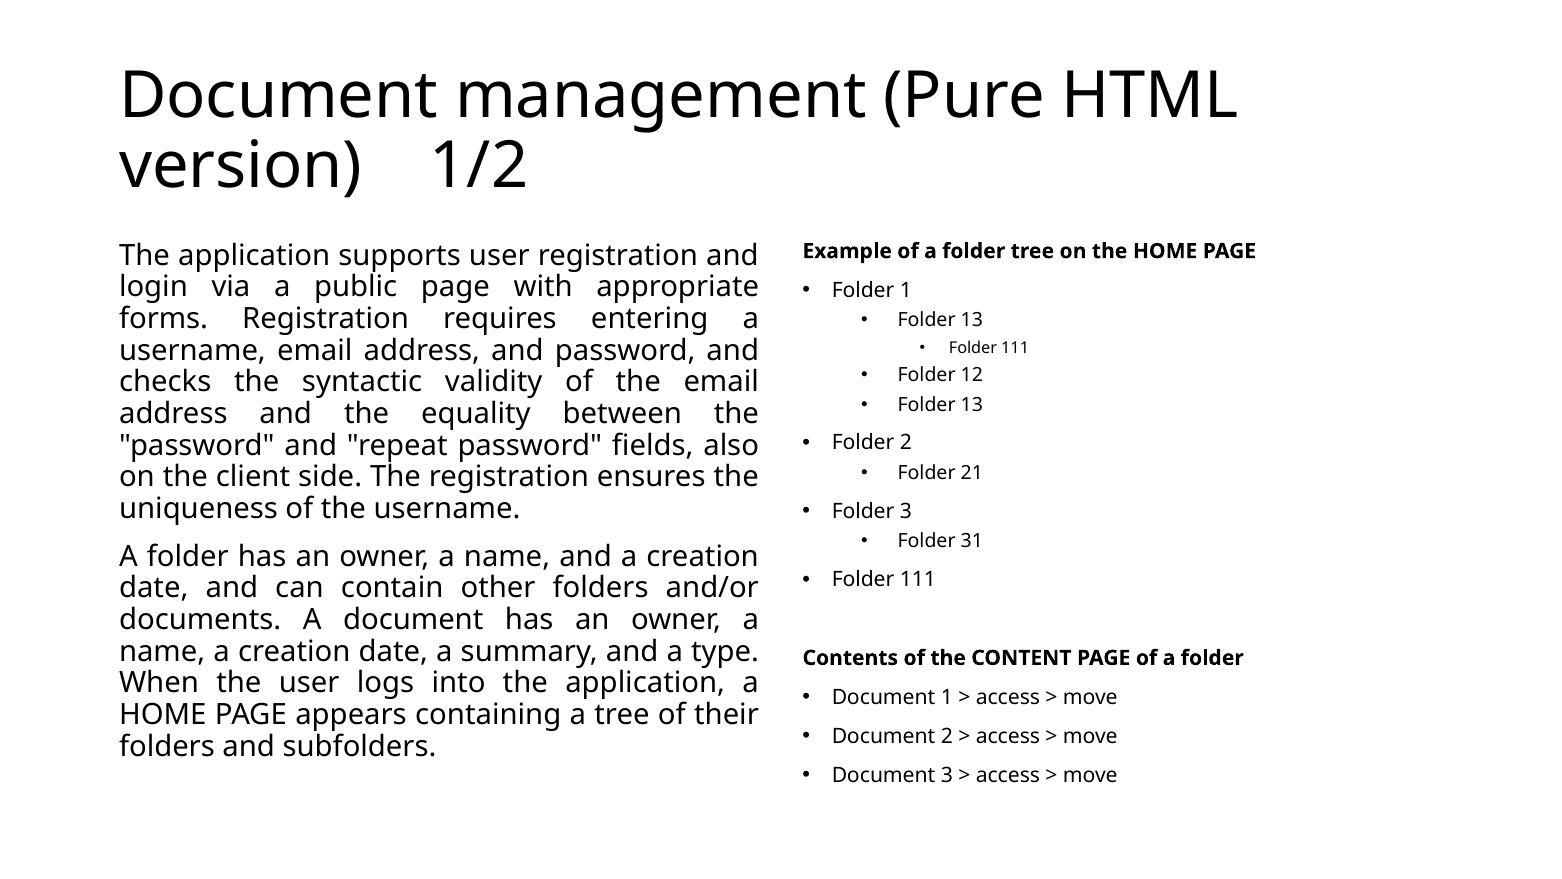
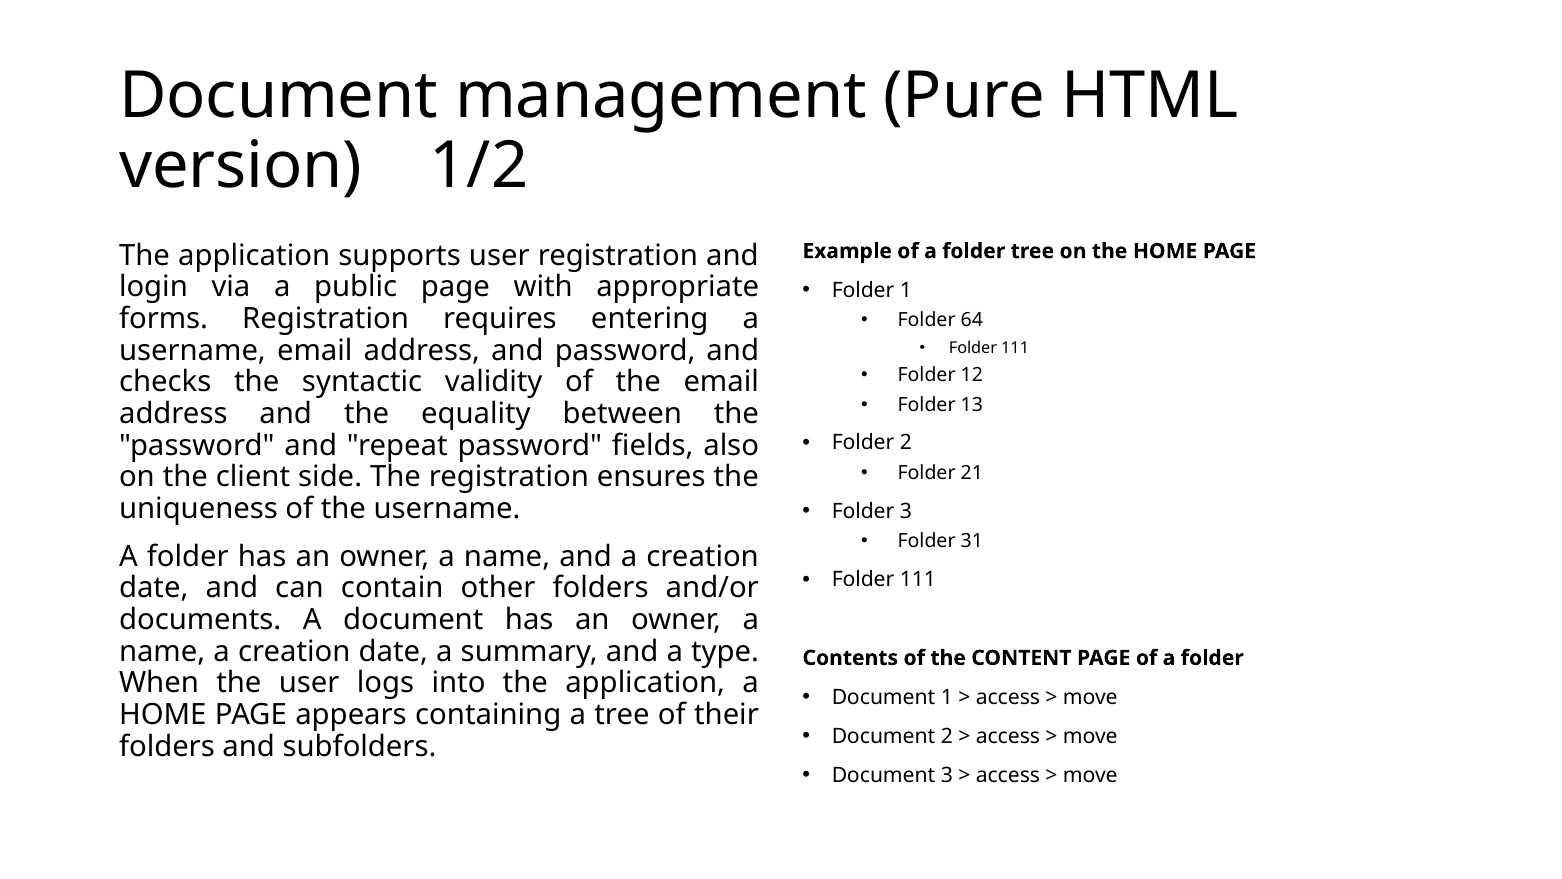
13 at (972, 320): 13 -> 64
